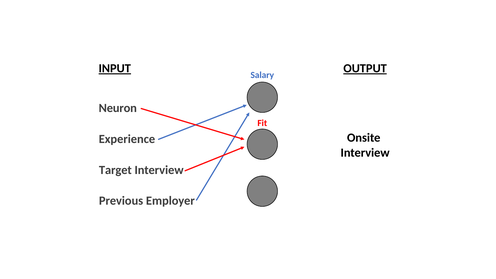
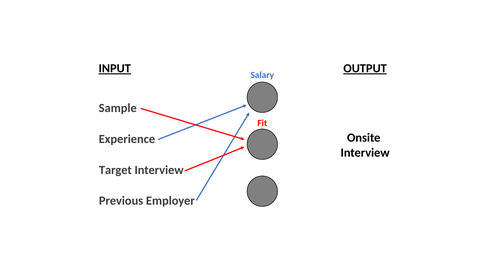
Neuron: Neuron -> Sample
